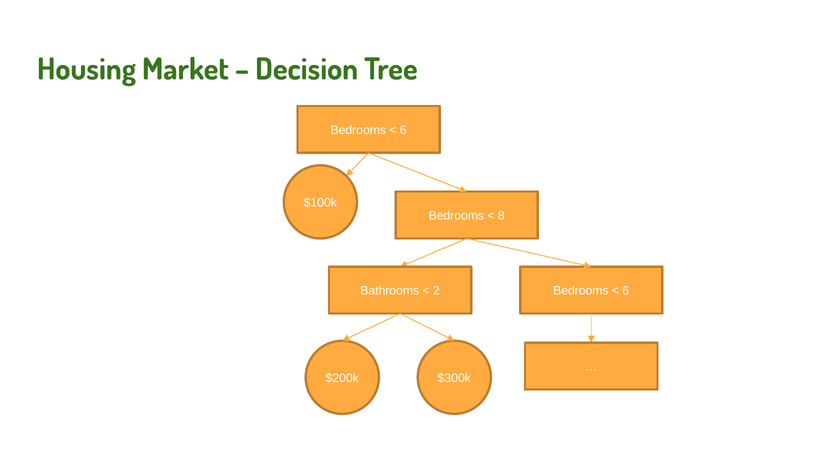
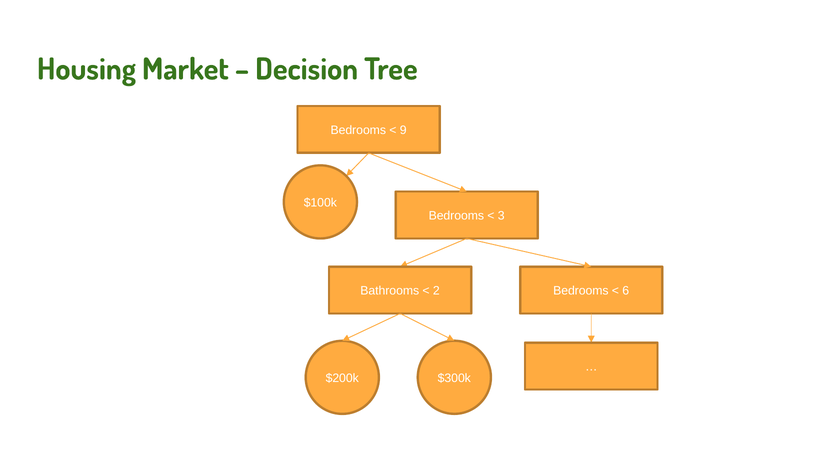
6 at (403, 130): 6 -> 9
8: 8 -> 3
